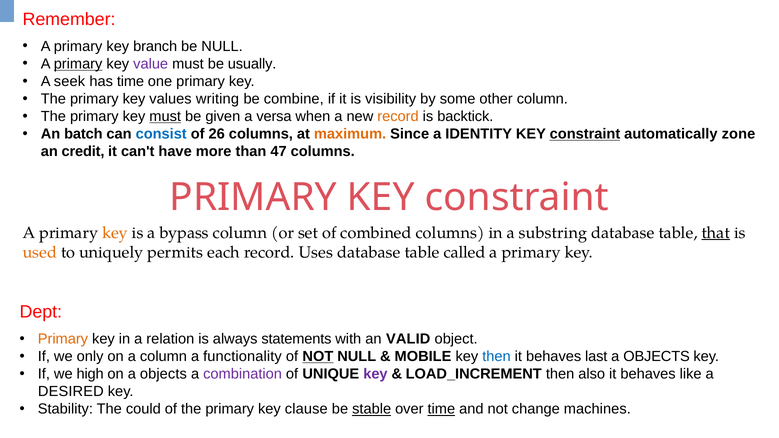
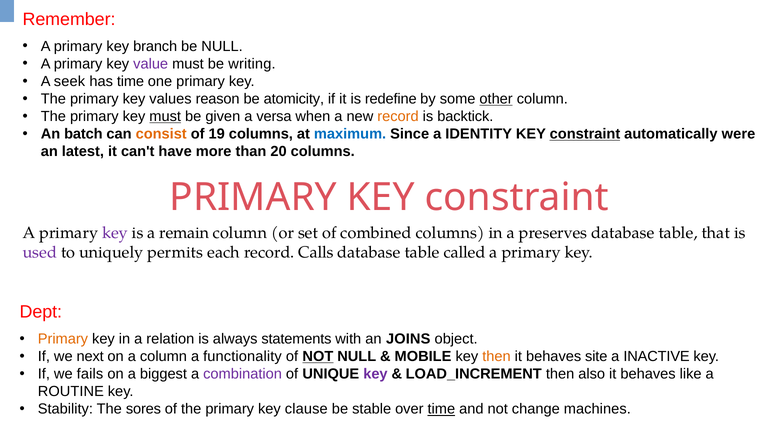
primary at (78, 64) underline: present -> none
usually: usually -> writing
writing: writing -> reason
combine: combine -> atomicity
visibility: visibility -> redefine
other underline: none -> present
consist colour: blue -> orange
26: 26 -> 19
maximum colour: orange -> blue
zone: zone -> were
credit: credit -> latest
47: 47 -> 20
key at (115, 233) colour: orange -> purple
bypass: bypass -> remain
substring: substring -> preserves
that underline: present -> none
used colour: orange -> purple
Uses: Uses -> Calls
VALID: VALID -> JOINS
only: only -> next
then at (496, 357) colour: blue -> orange
last: last -> site
OBJECTS at (657, 357): OBJECTS -> INACTIVE
high: high -> fails
on a objects: objects -> biggest
DESIRED: DESIRED -> ROUTINE
could: could -> sores
stable underline: present -> none
